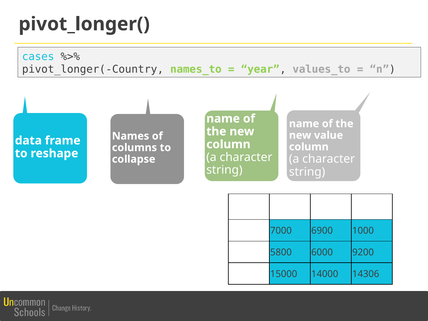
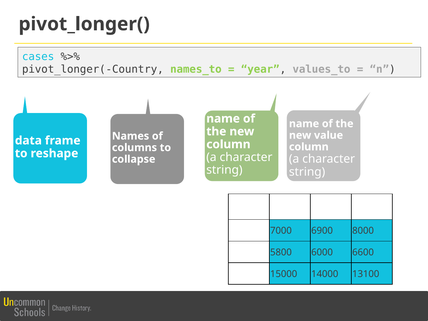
1000: 1000 -> 8000
9200: 9200 -> 6600
14306: 14306 -> 13100
